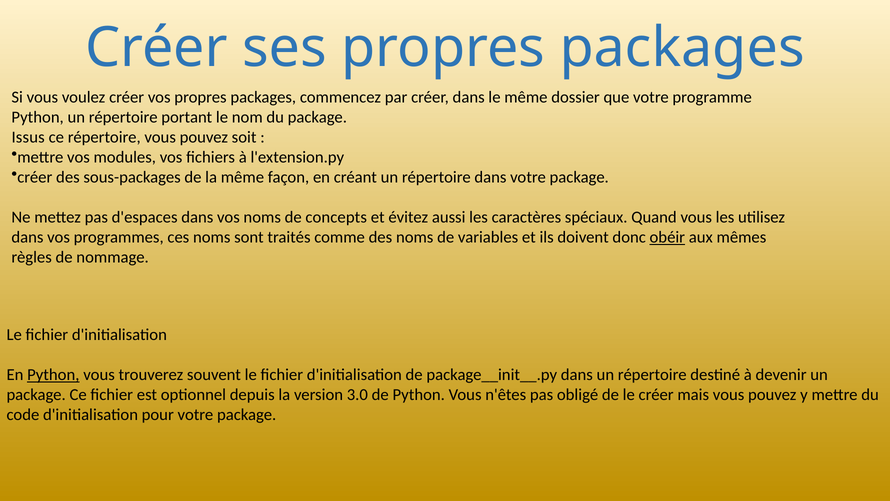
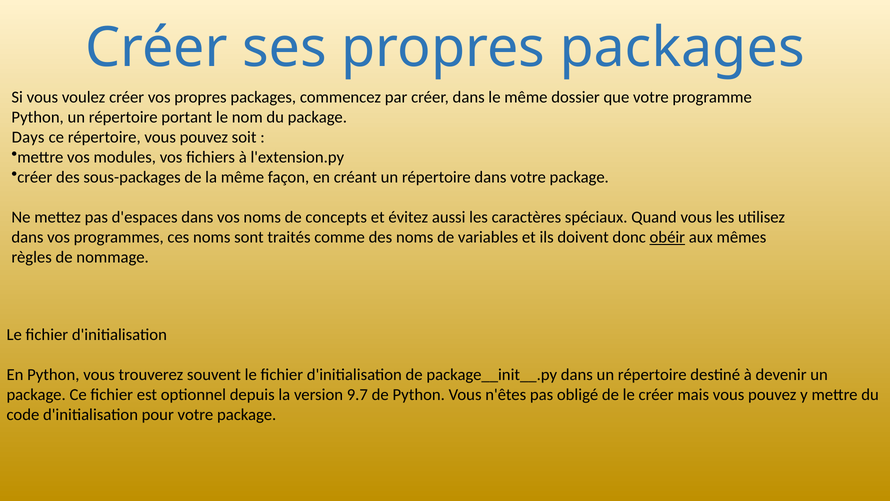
Issus: Issus -> Days
Python at (53, 374) underline: present -> none
3.0: 3.0 -> 9.7
